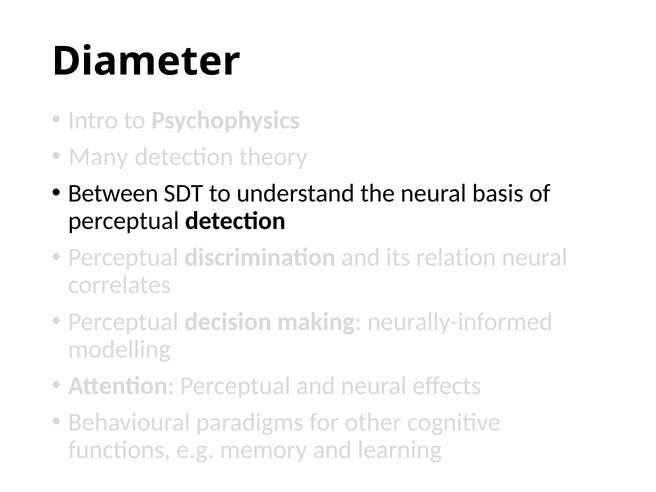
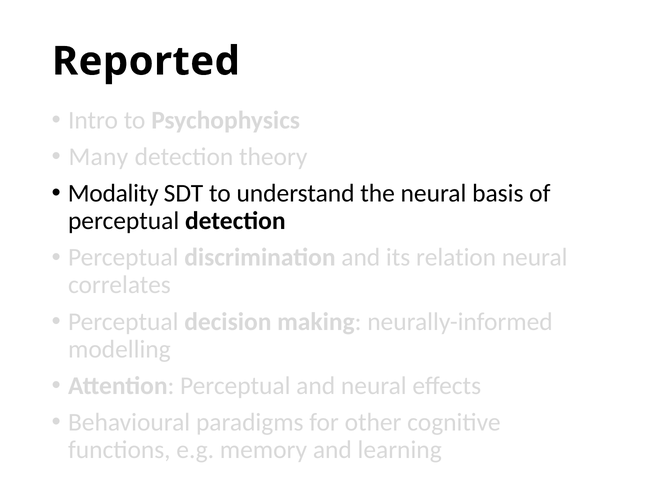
Diameter: Diameter -> Reported
Between: Between -> Modality
